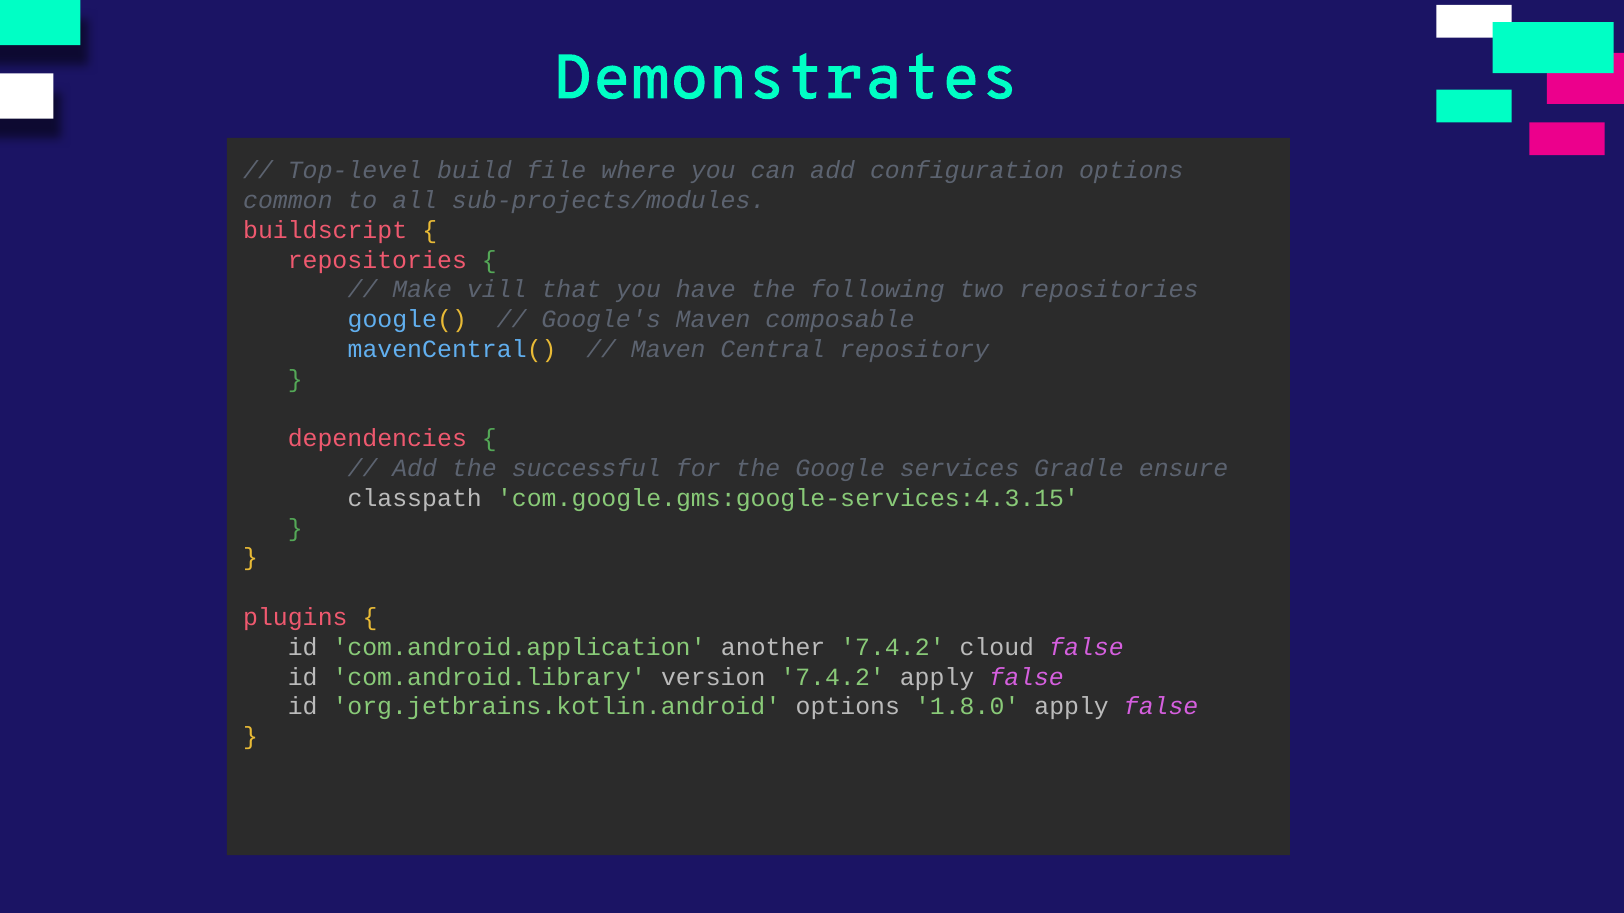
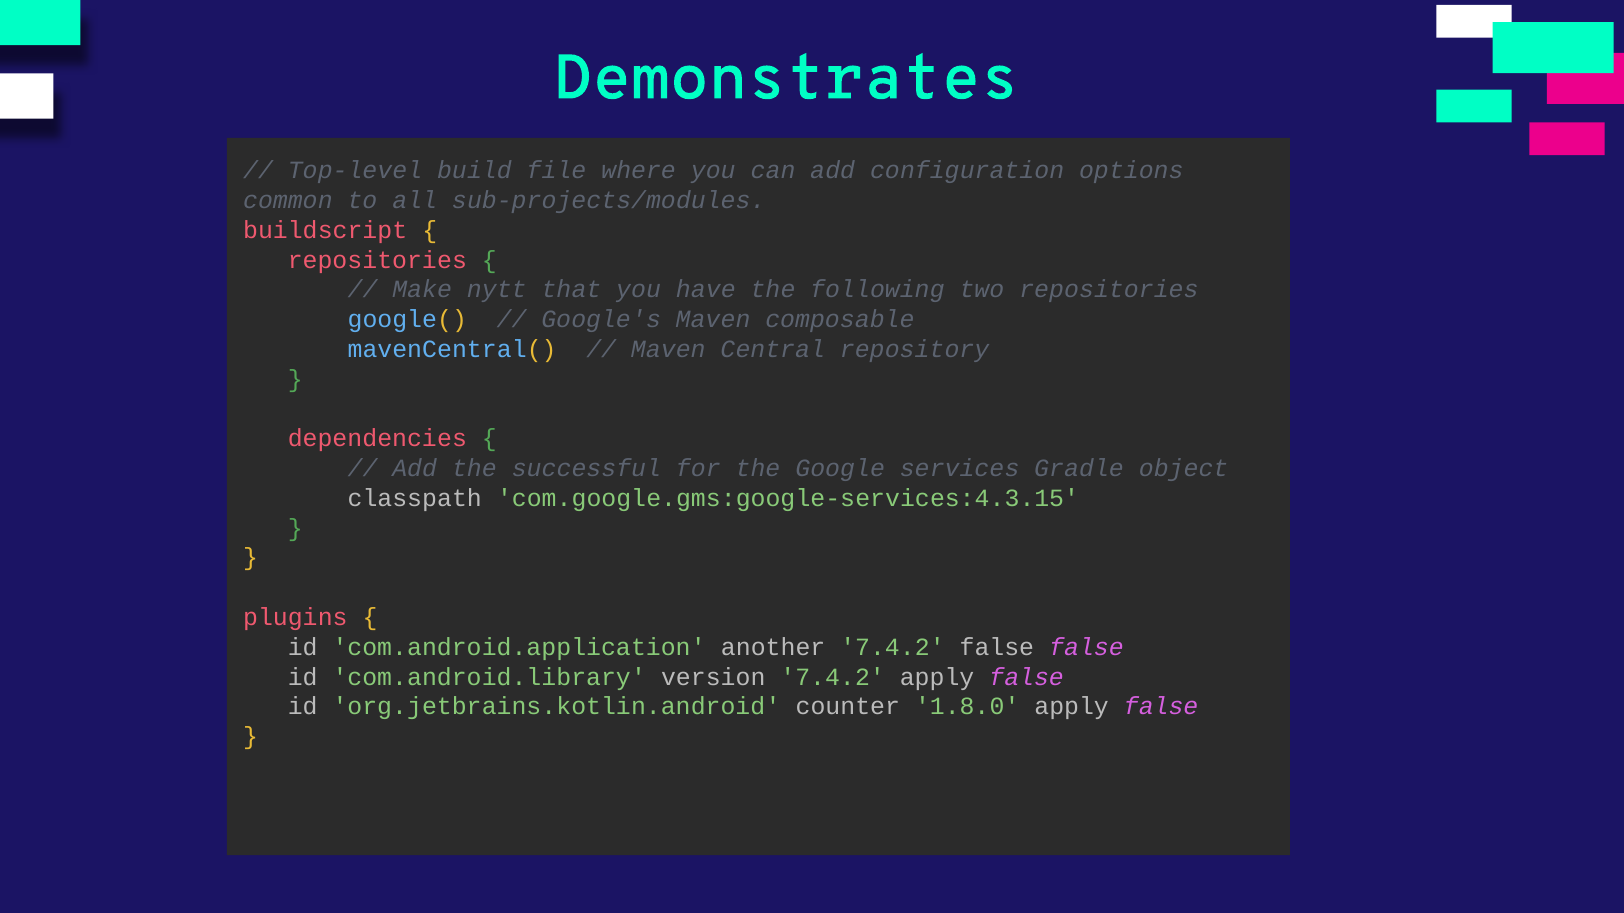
vill: vill -> nytt
ensure: ensure -> object
7.4.2 cloud: cloud -> false
org.jetbrains.kotlin.android options: options -> counter
